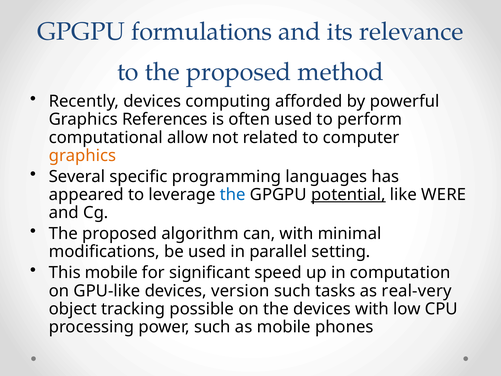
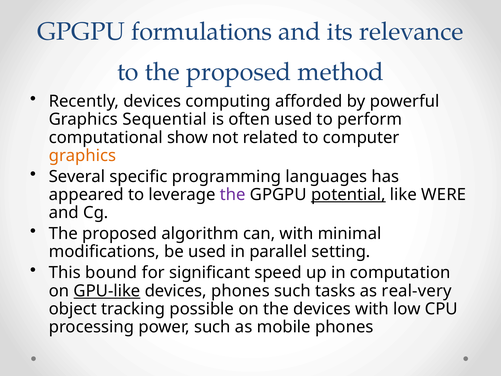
References: References -> Sequential
allow: allow -> show
the at (233, 195) colour: blue -> purple
This mobile: mobile -> bound
GPU-like underline: none -> present
devices version: version -> phones
